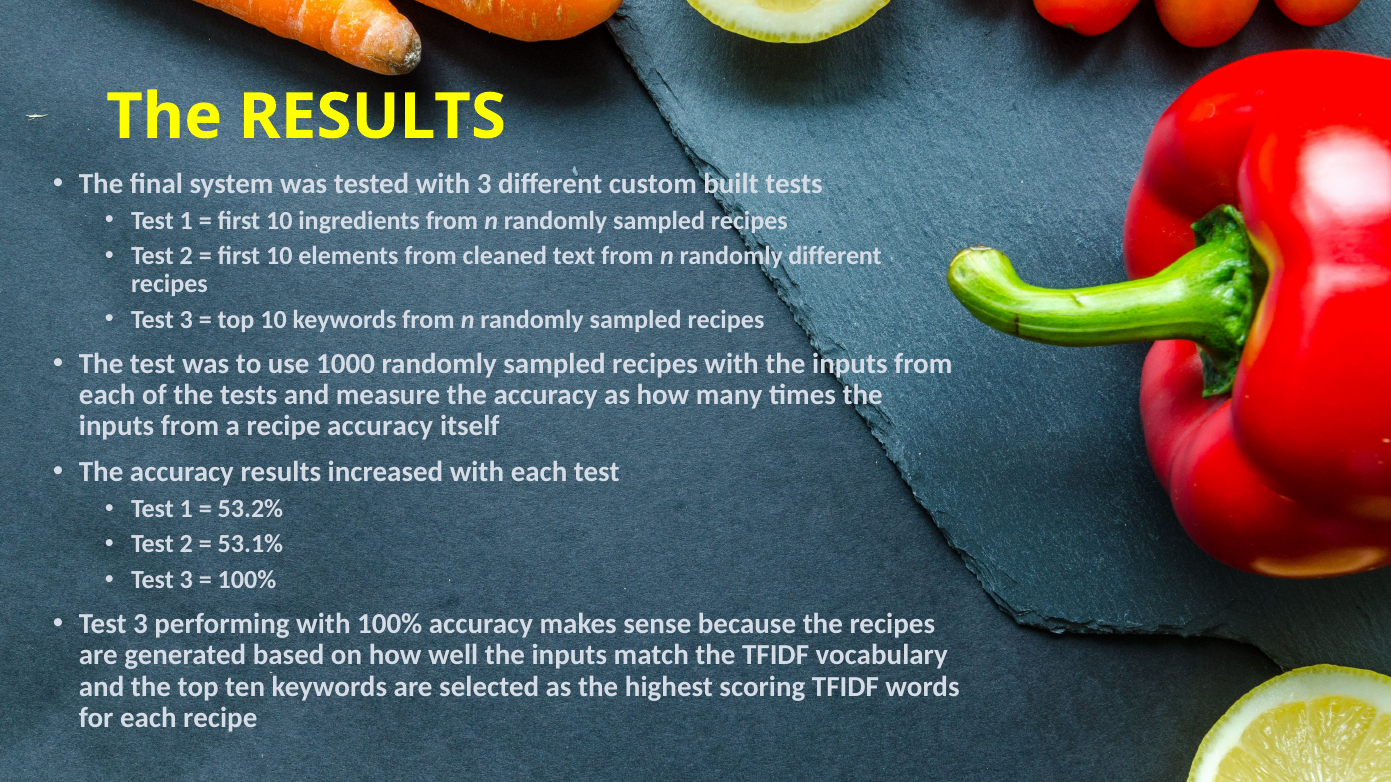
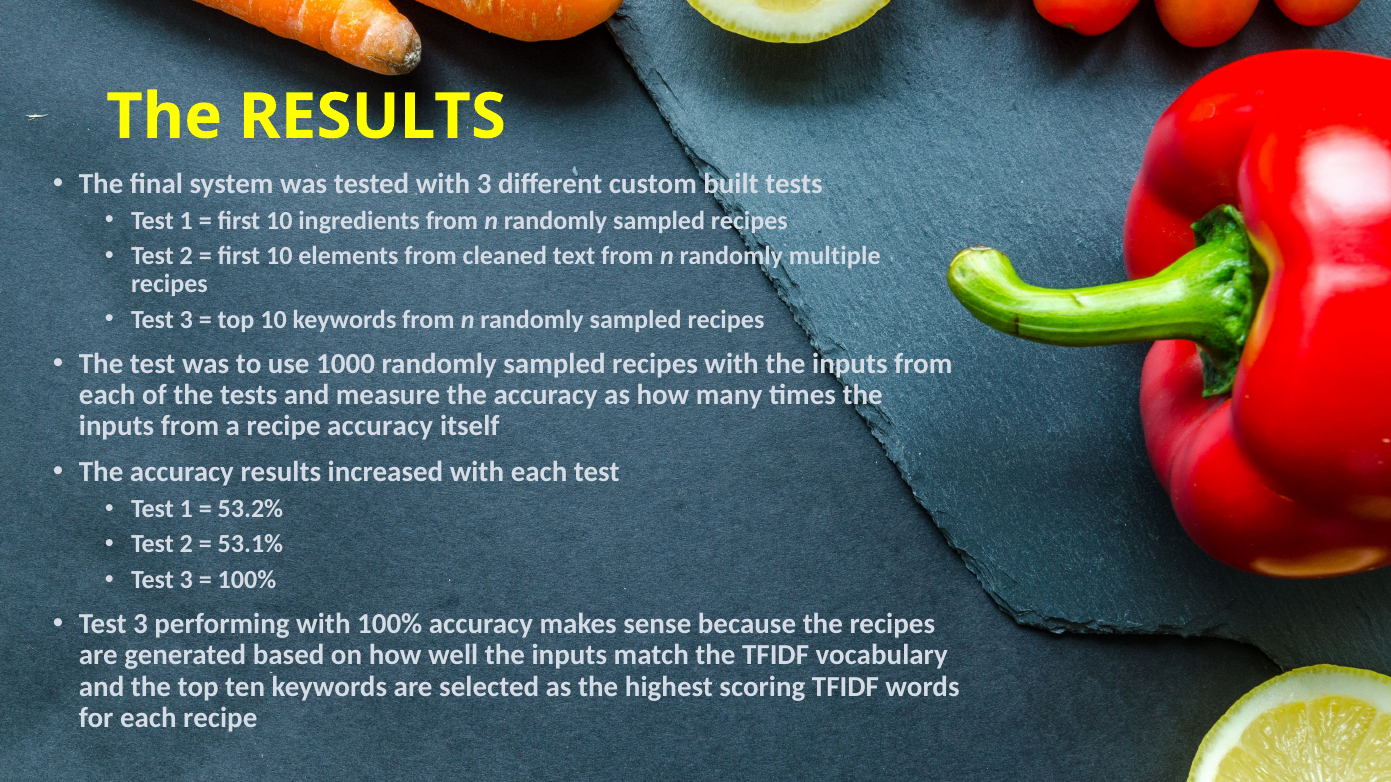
randomly different: different -> multiple
